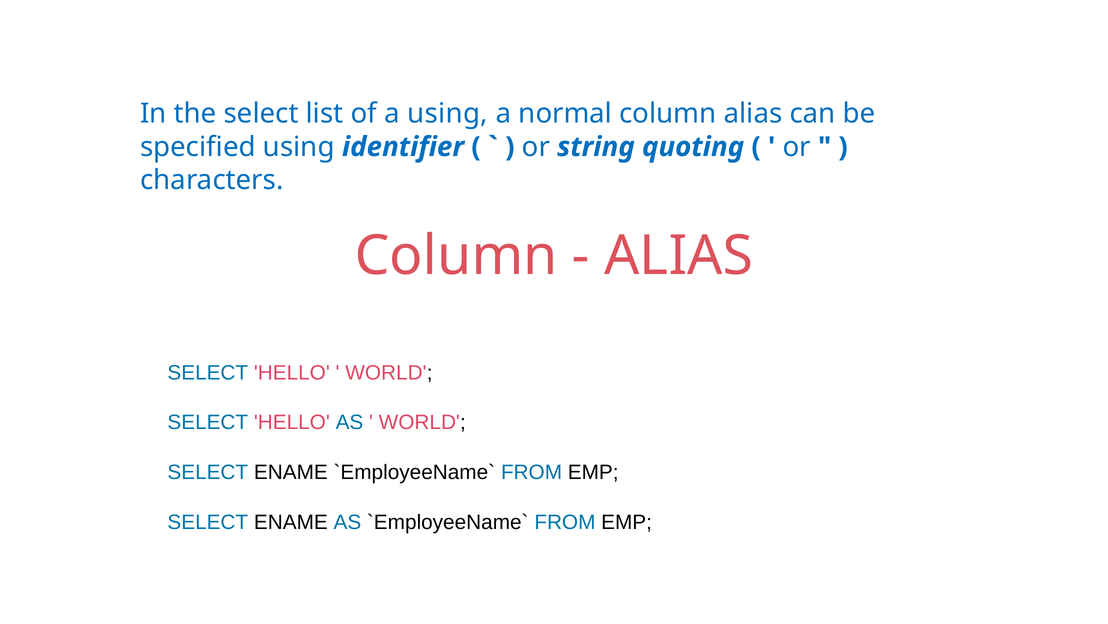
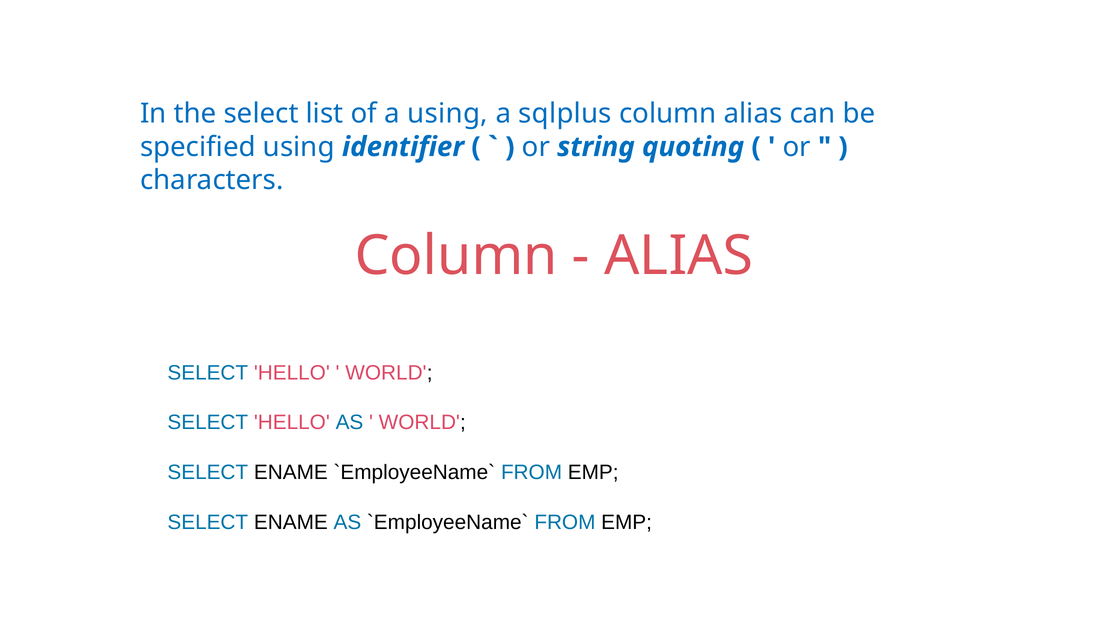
normal: normal -> sqlplus
